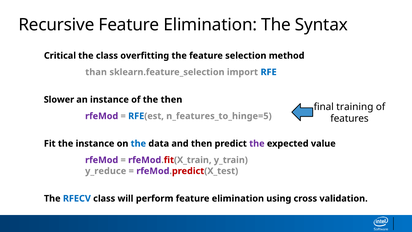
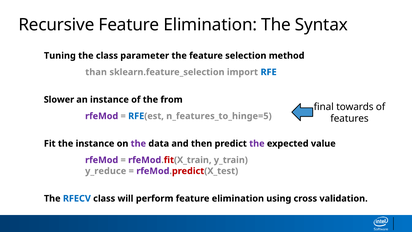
Critical: Critical -> Tuning
overfitting: overfitting -> parameter
the then: then -> from
training: training -> towards
the at (138, 143) colour: blue -> purple
